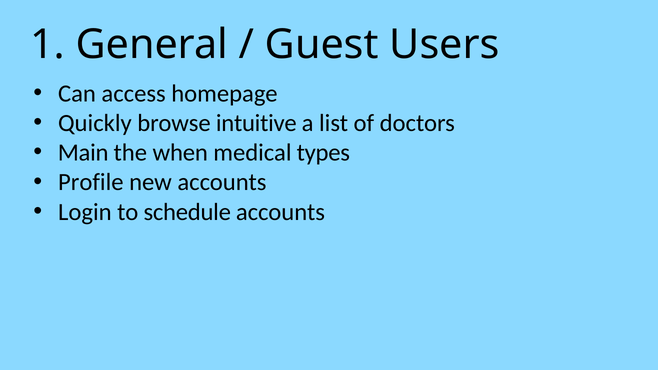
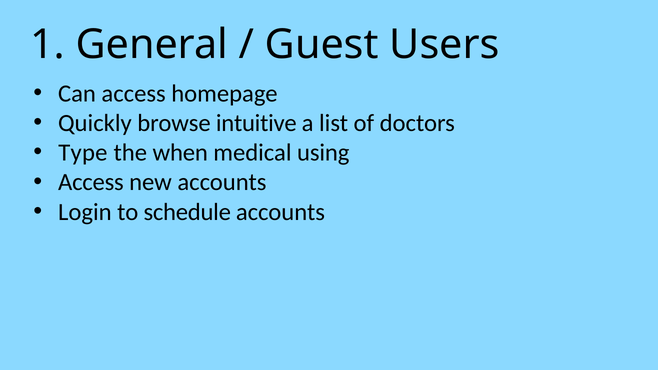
Main: Main -> Type
types: types -> using
Profile at (91, 182): Profile -> Access
